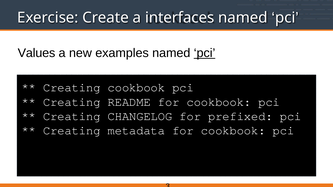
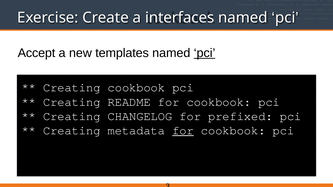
Values: Values -> Accept
examples: examples -> templates
for at (183, 131) underline: none -> present
